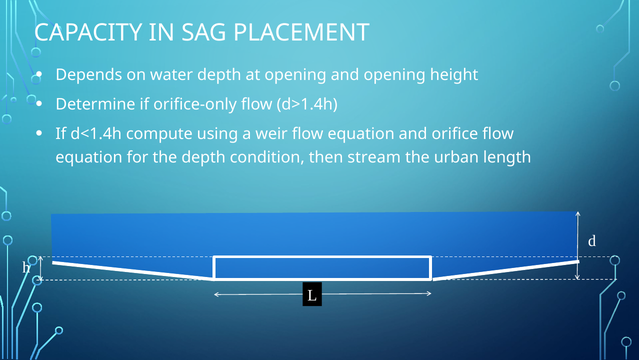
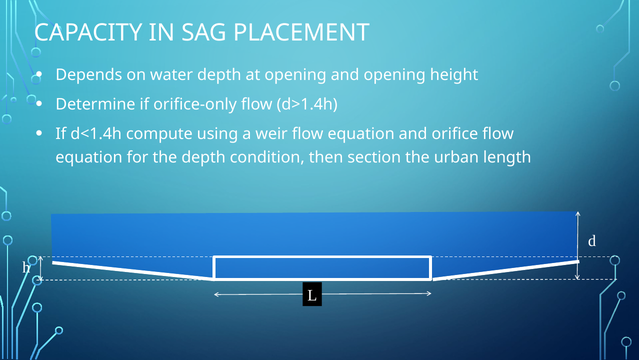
stream: stream -> section
